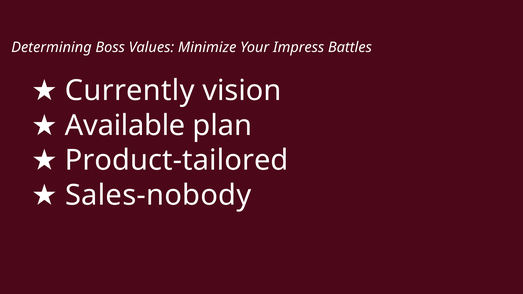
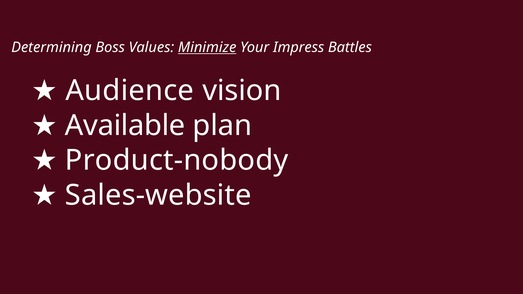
Minimize underline: none -> present
Currently: Currently -> Audience
Product-tailored: Product-tailored -> Product-nobody
Sales-nobody: Sales-nobody -> Sales-website
